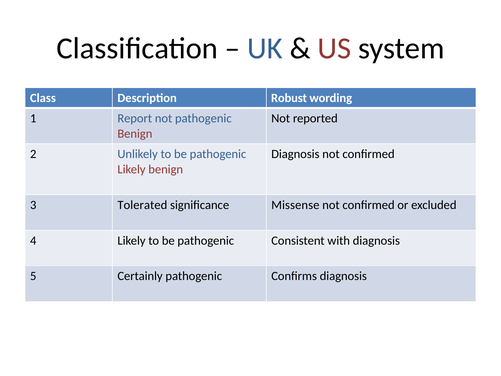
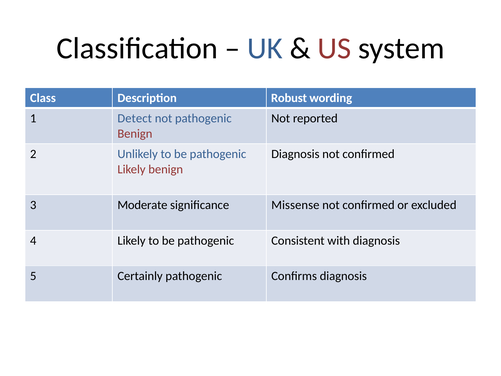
Report: Report -> Detect
Tolerated: Tolerated -> Moderate
